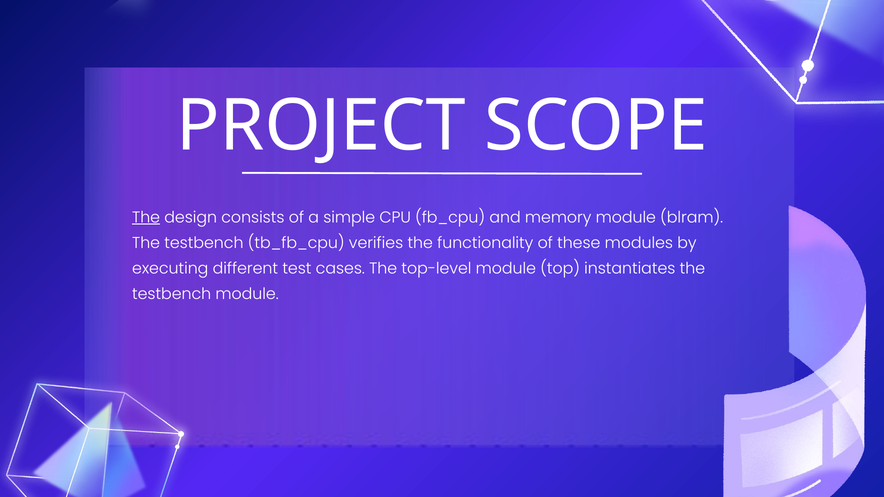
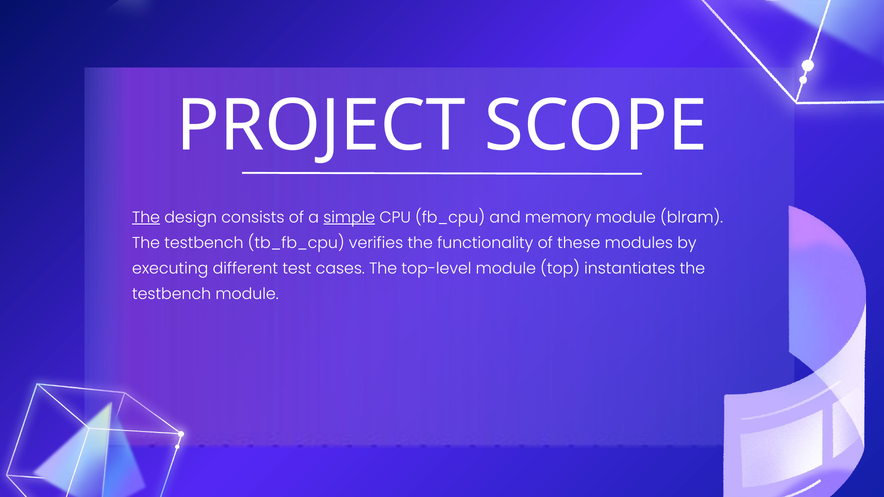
simple underline: none -> present
